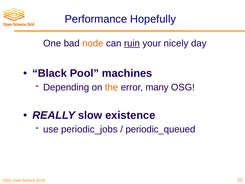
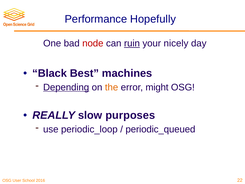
node colour: orange -> red
Pool: Pool -> Best
Depending underline: none -> present
many: many -> might
existence: existence -> purposes
periodic_jobs: periodic_jobs -> periodic_loop
